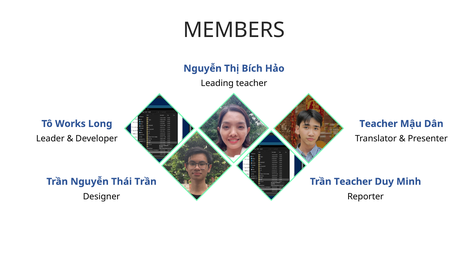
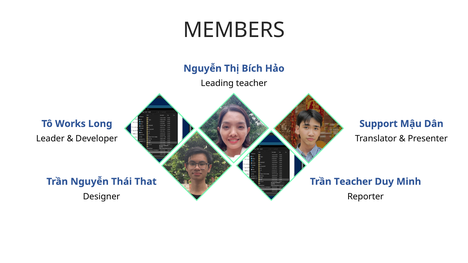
Teacher at (379, 124): Teacher -> Support
Trần at (146, 182): Trần -> That
